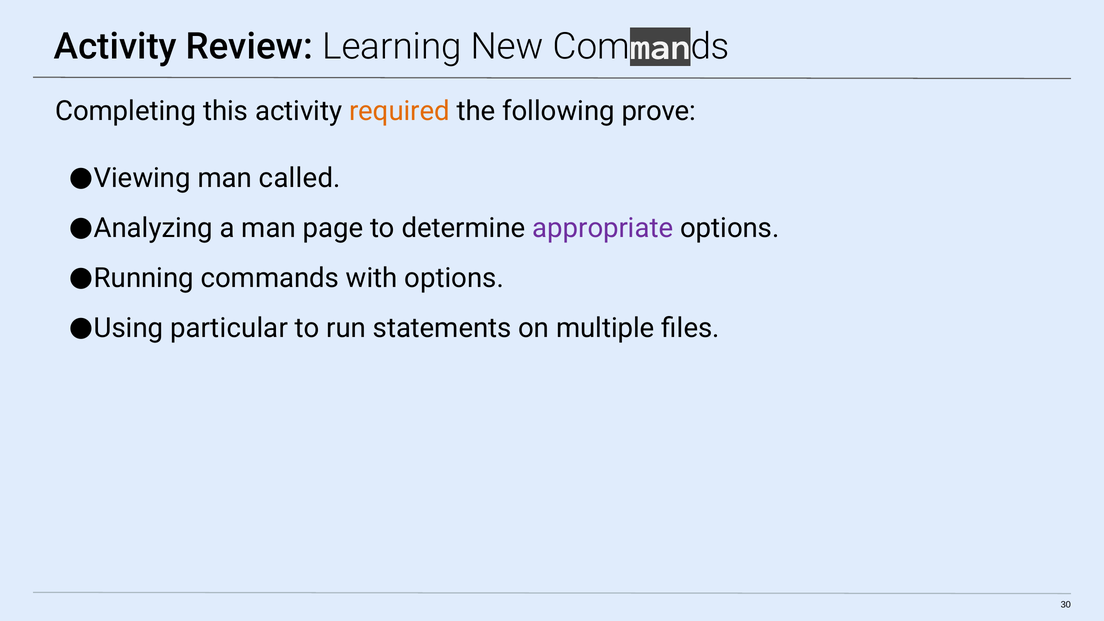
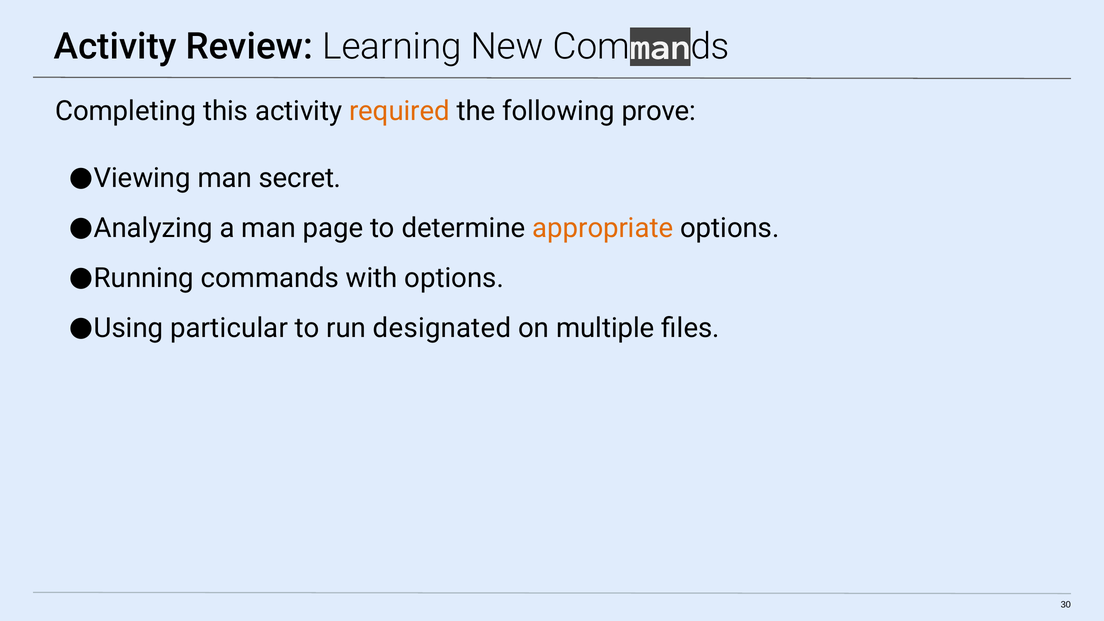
called: called -> secret
appropriate colour: purple -> orange
statements: statements -> designated
